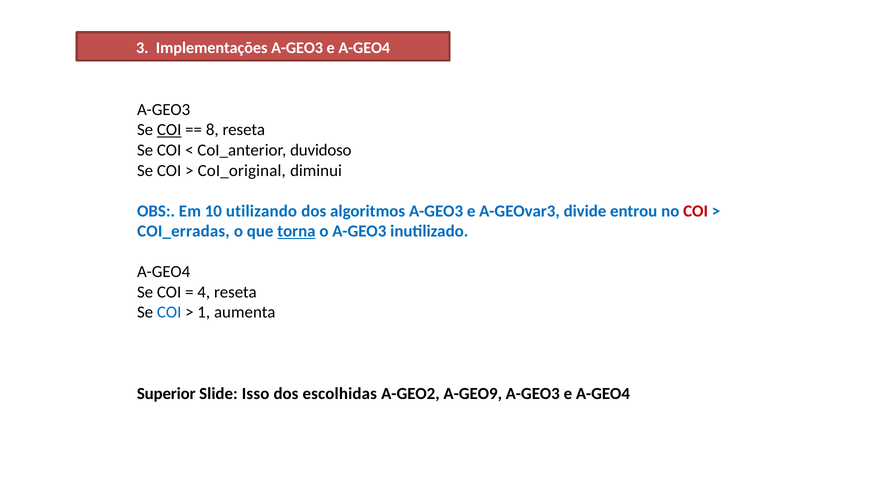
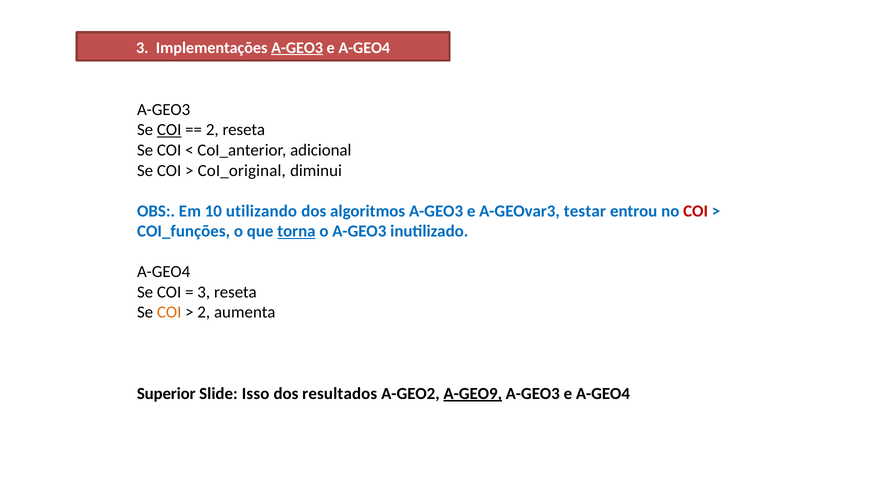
A-GEO3 at (297, 48) underline: none -> present
8 at (212, 130): 8 -> 2
duvidoso: duvidoso -> adicional
divide: divide -> testar
COI_erradas: COI_erradas -> COI_funções
4 at (204, 292): 4 -> 3
COI at (169, 313) colour: blue -> orange
1 at (204, 313): 1 -> 2
escolhidas: escolhidas -> resultados
A-GEO9 underline: none -> present
